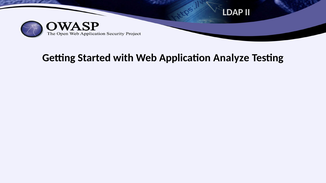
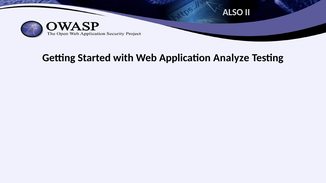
LDAP: LDAP -> ALSO
